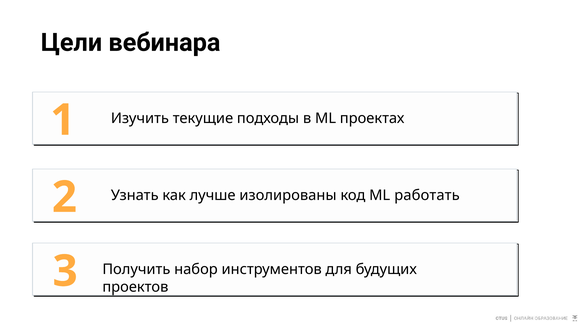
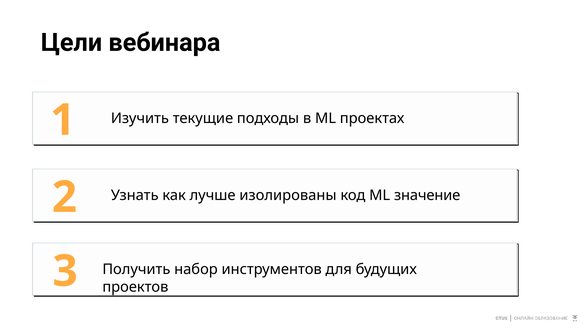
работать: работать -> значение
